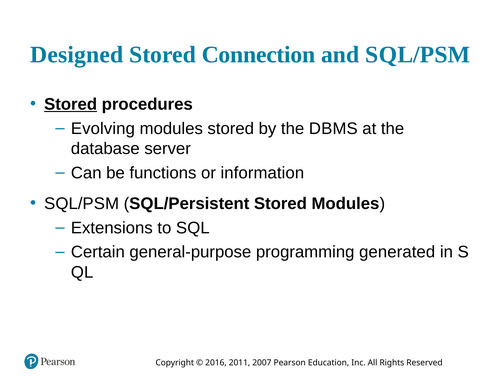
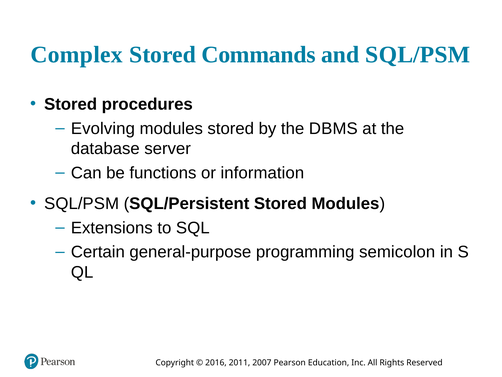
Designed: Designed -> Complex
Connection: Connection -> Commands
Stored at (71, 104) underline: present -> none
generated: generated -> semicolon
